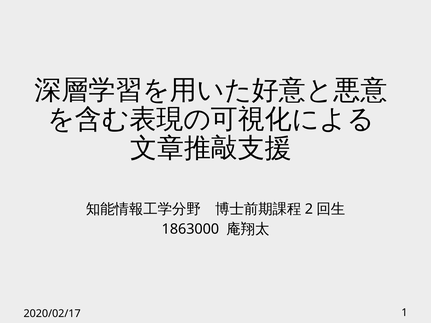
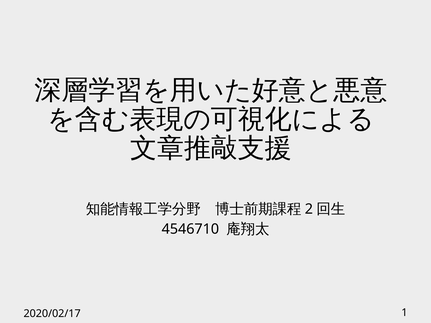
1863000: 1863000 -> 4546710
